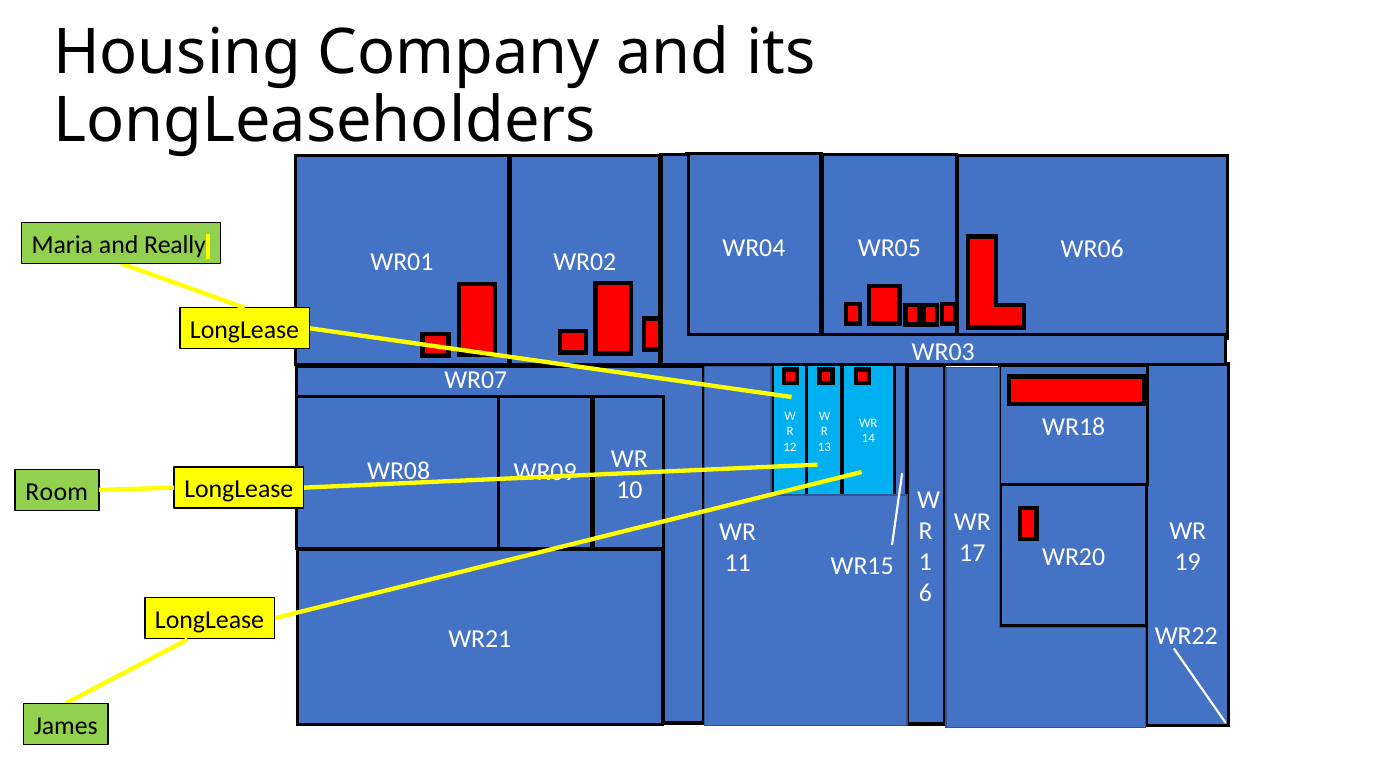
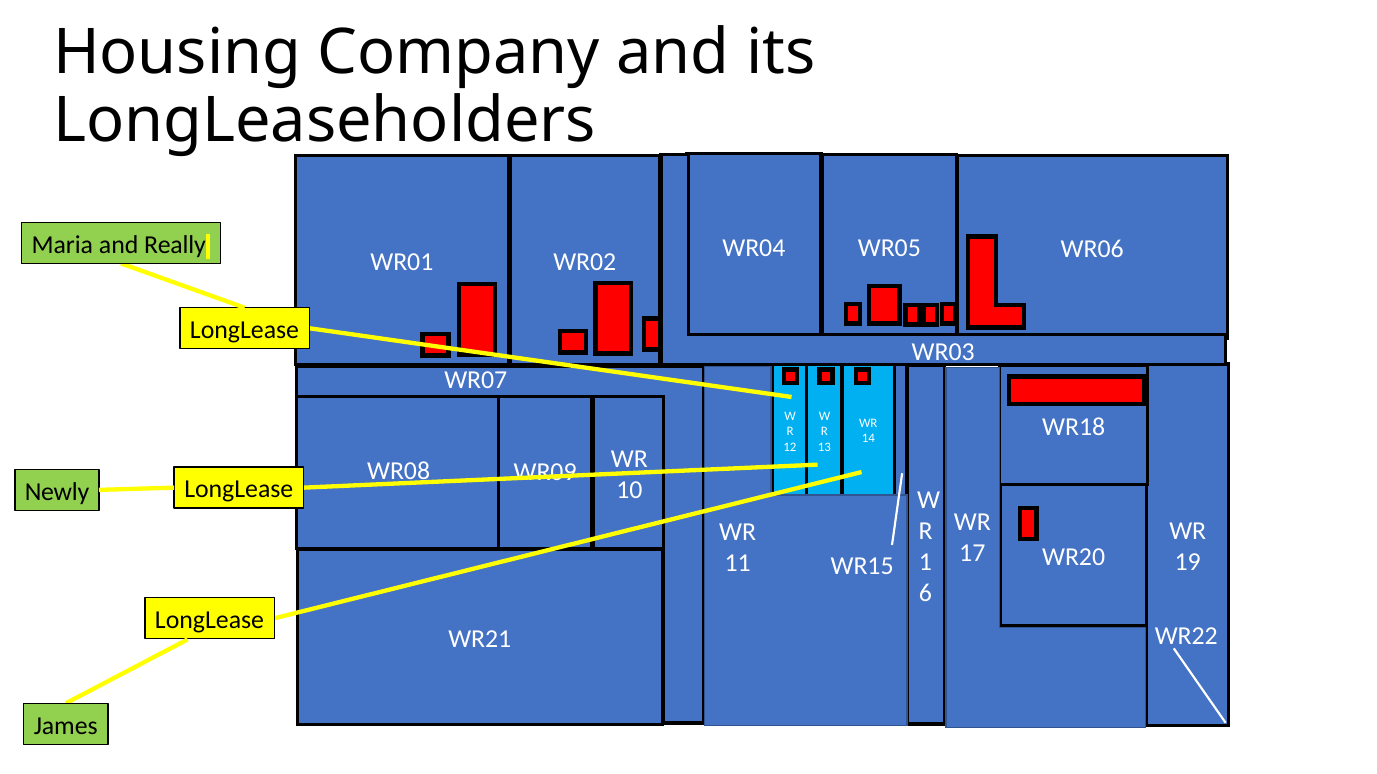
Room: Room -> Newly
